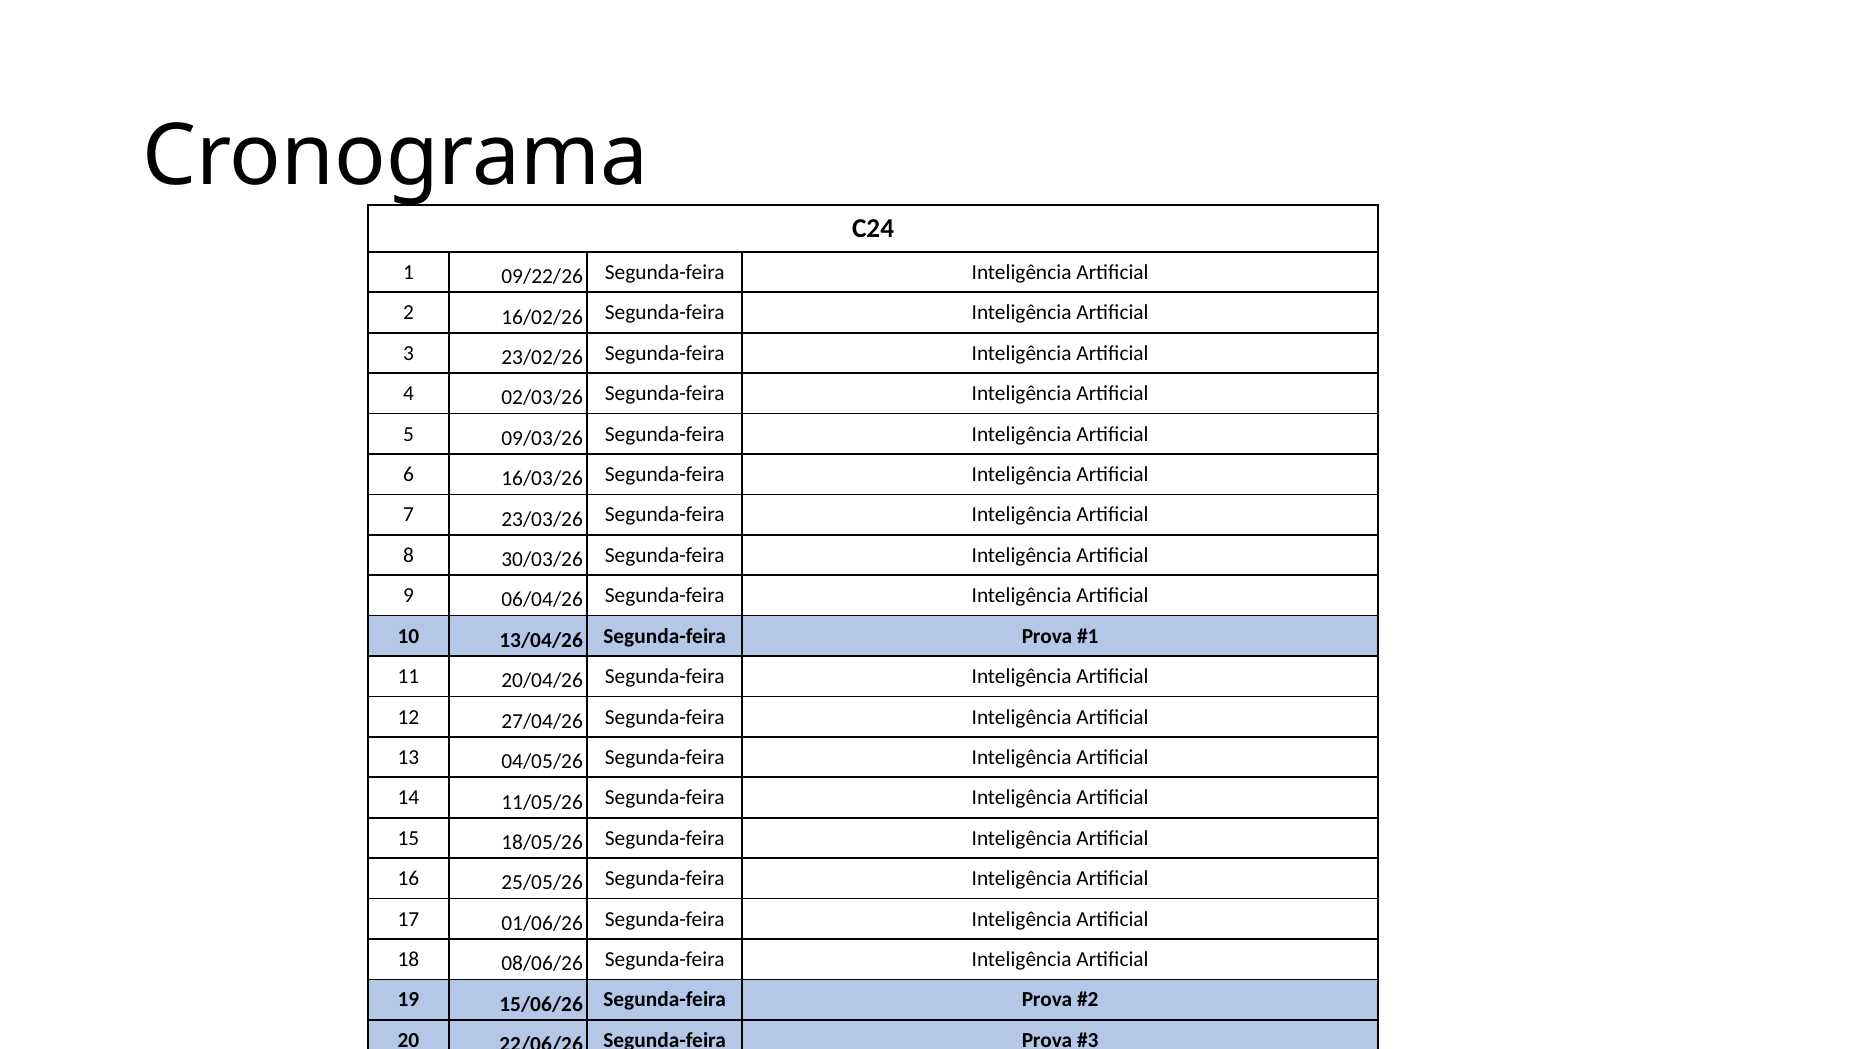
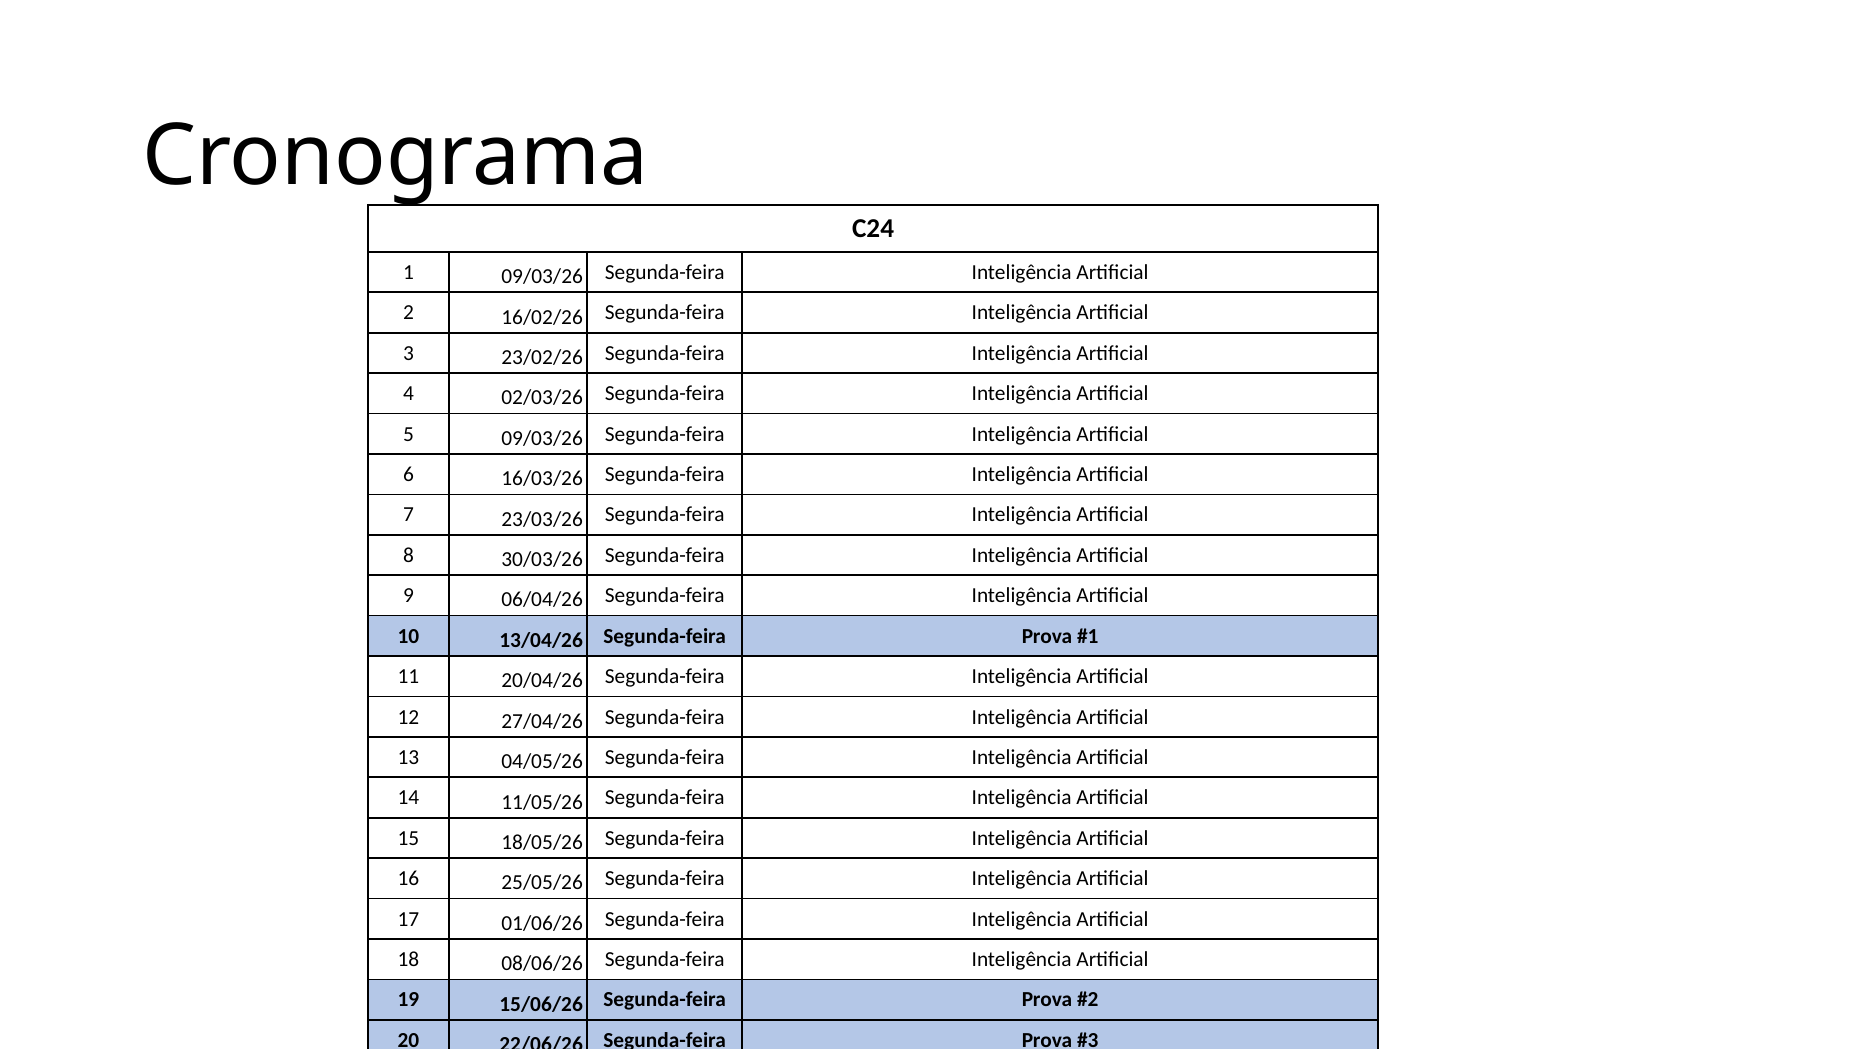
1 09/22/26: 09/22/26 -> 09/03/26
